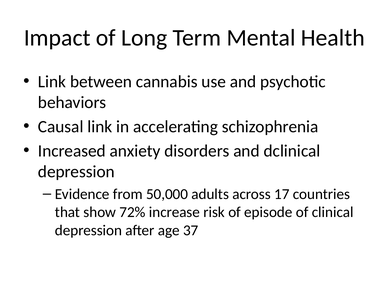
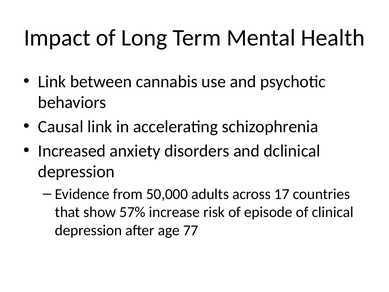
72%: 72% -> 57%
37: 37 -> 77
